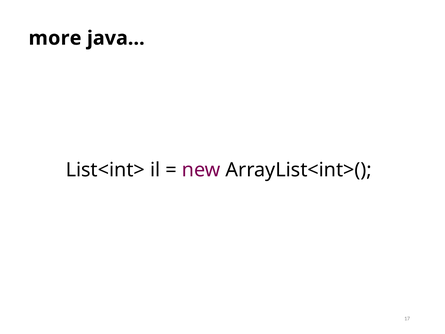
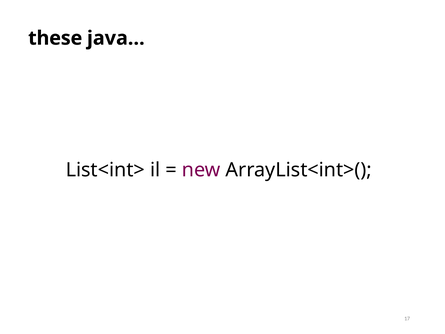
more: more -> these
